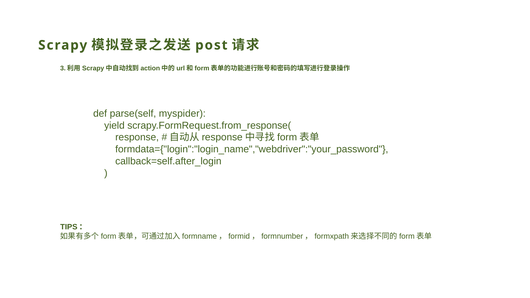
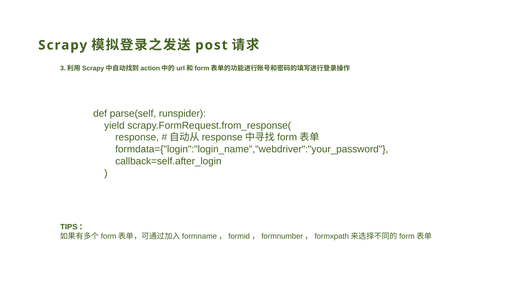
myspider: myspider -> runspider
